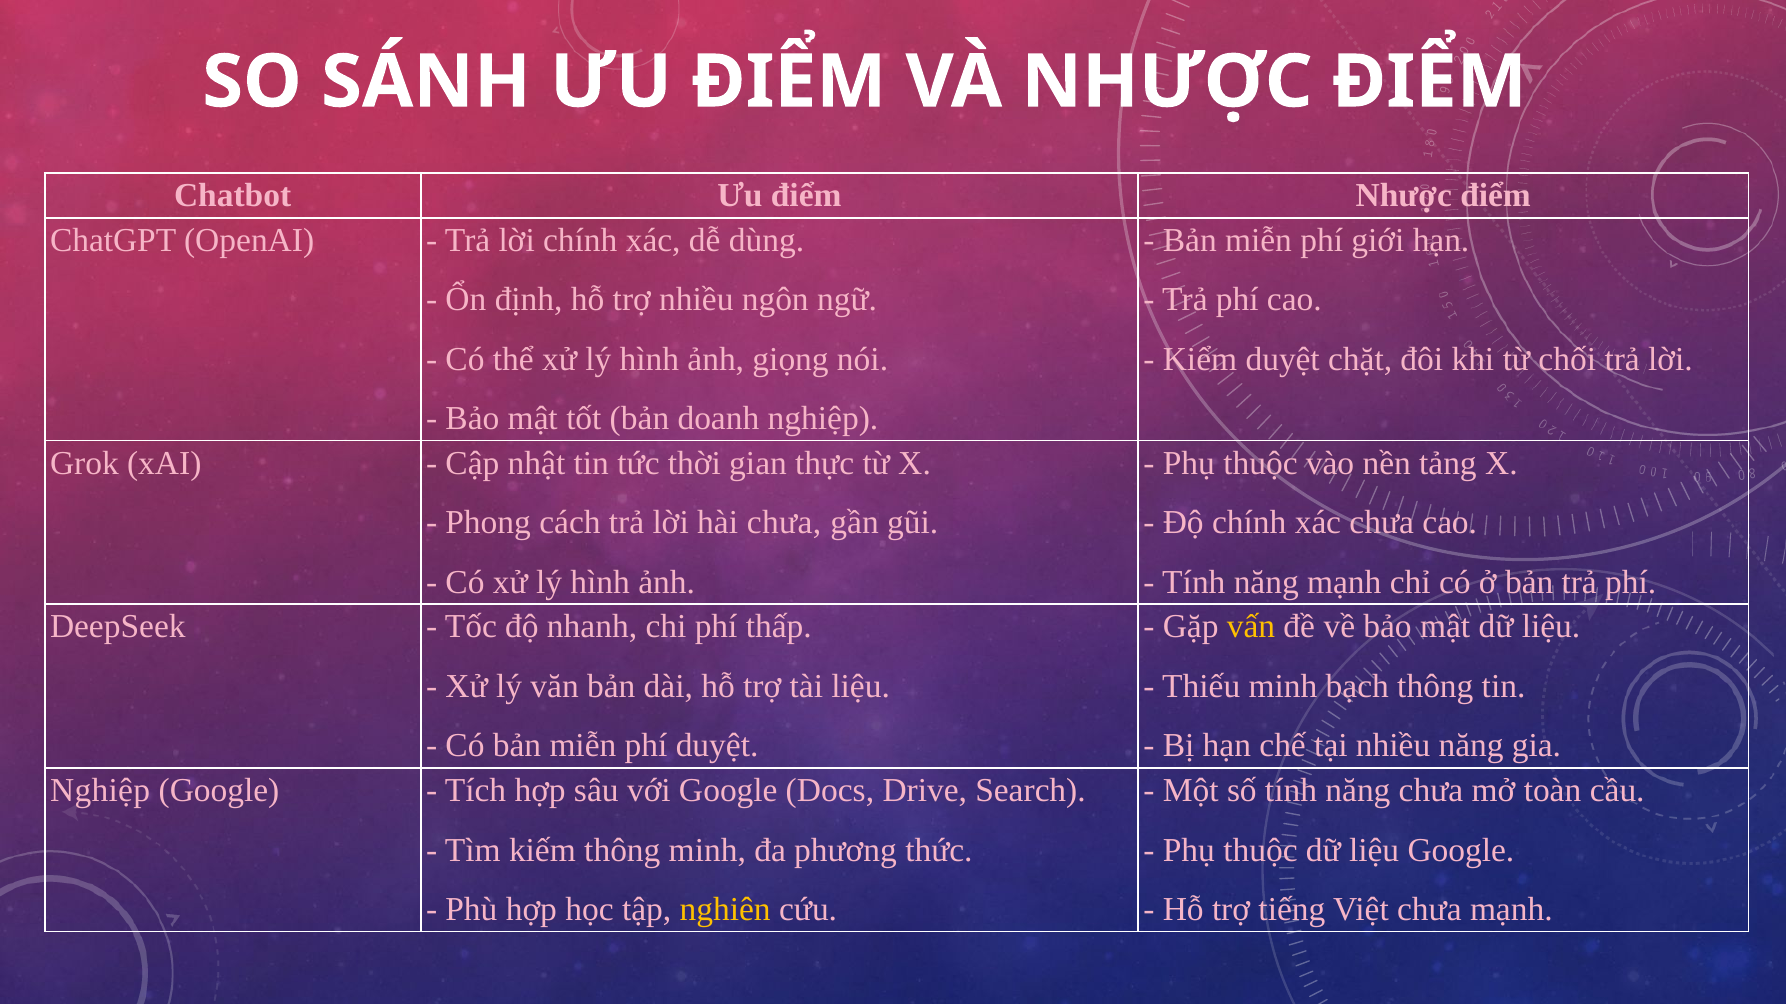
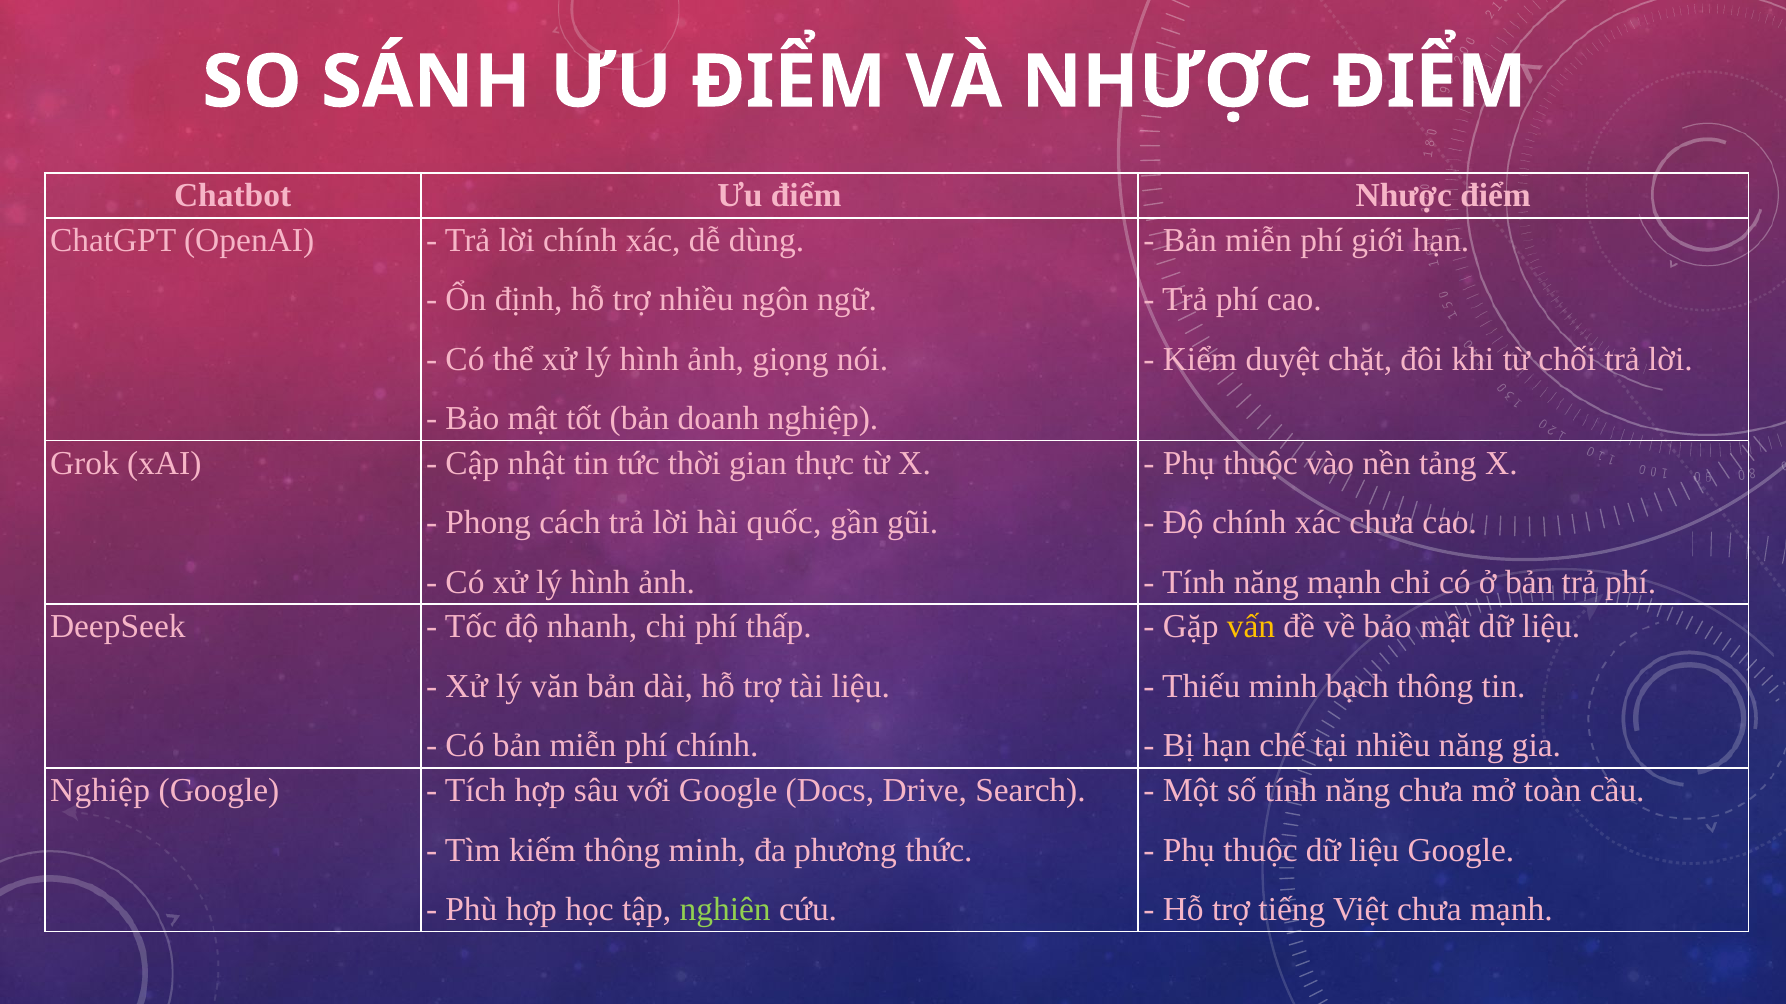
hài chưa: chưa -> quốc
phí duyệt: duyệt -> chính
nghiên colour: yellow -> light green
